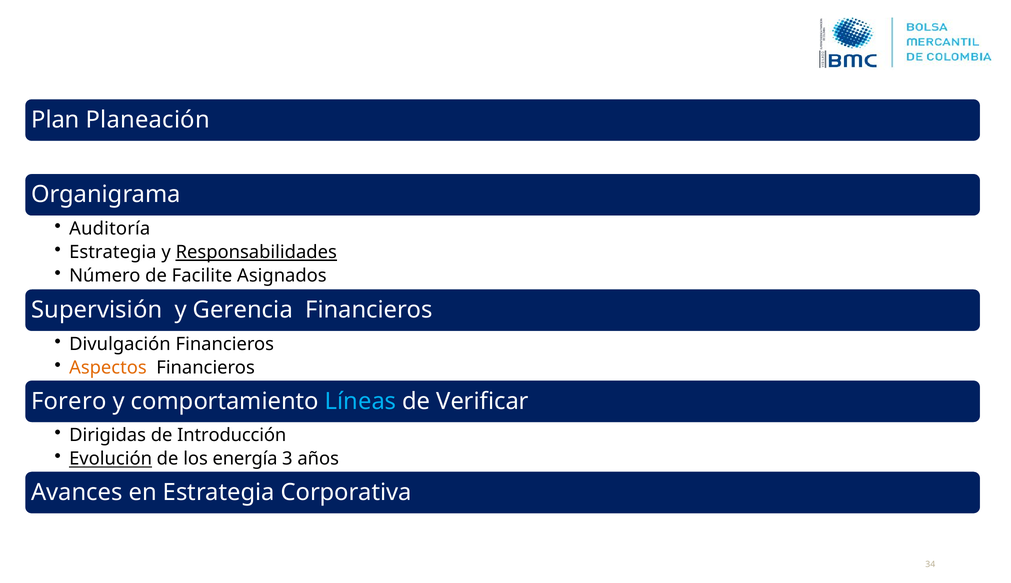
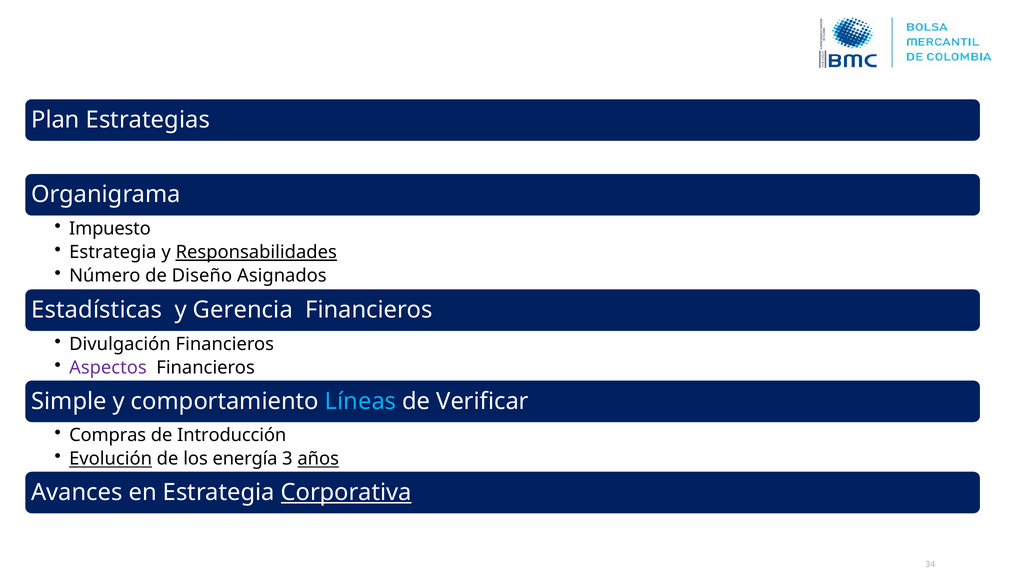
Planeación: Planeación -> Estrategias
Auditoría: Auditoría -> Impuesto
Facilite: Facilite -> Diseño
Supervisión: Supervisión -> Estadísticas
Aspectos colour: orange -> purple
Forero: Forero -> Simple
Dirigidas: Dirigidas -> Compras
años underline: none -> present
Corporativa underline: none -> present
